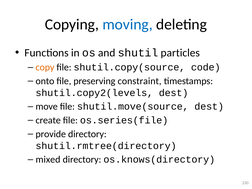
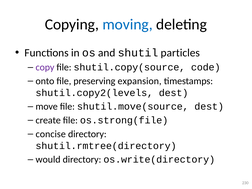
copy colour: orange -> purple
constraint: constraint -> expansion
os.series(file: os.series(file -> os.strong(file
provide: provide -> concise
mixed: mixed -> would
os.knows(directory: os.knows(directory -> os.write(directory
